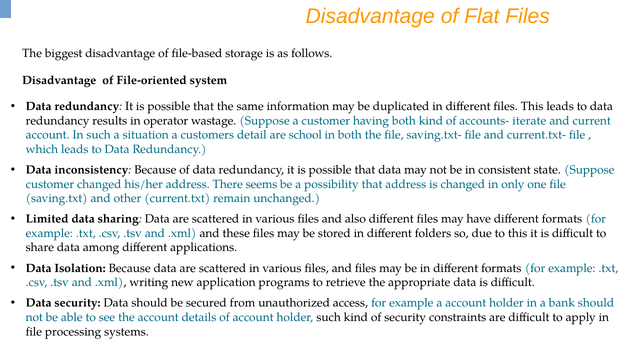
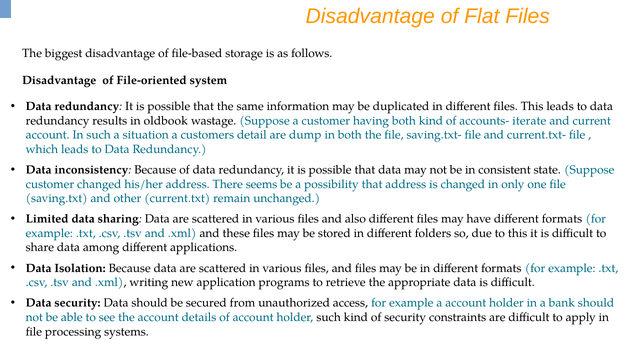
operator: operator -> oldbook
school: school -> dump
